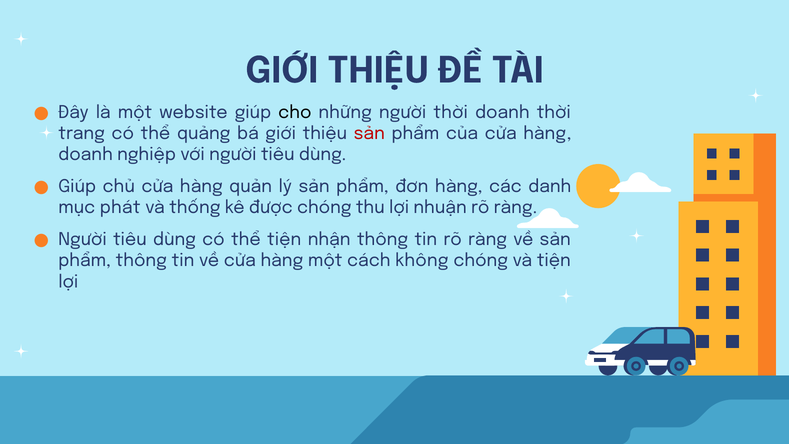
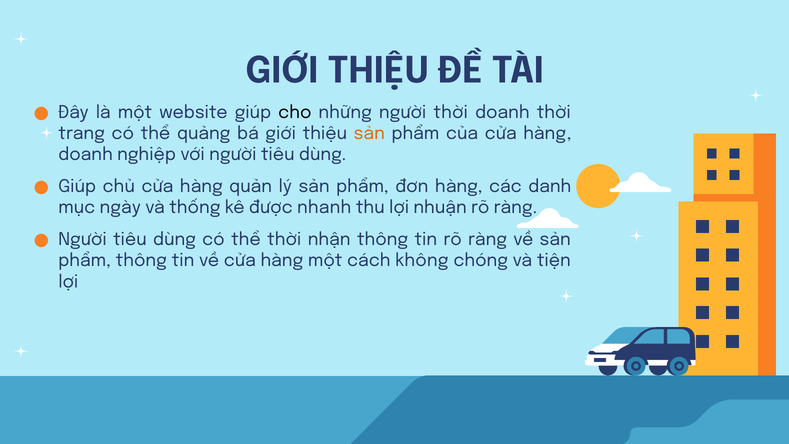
sản at (369, 134) colour: red -> orange
phát: phát -> ngày
được chóng: chóng -> nhanh
thể tiện: tiện -> thời
